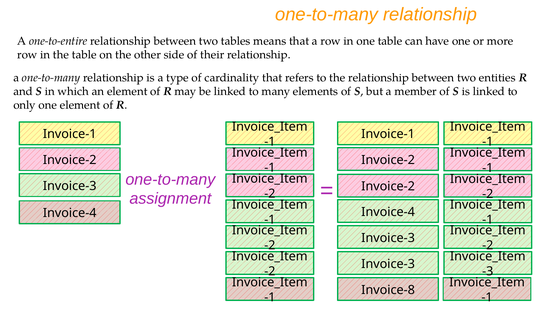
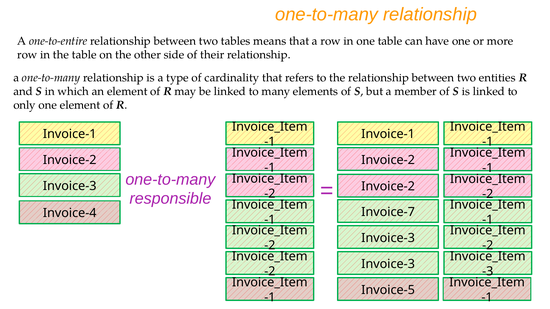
assignment: assignment -> responsible
Invoice-4 at (388, 212): Invoice-4 -> Invoice-7
Invoice-8: Invoice-8 -> Invoice-5
